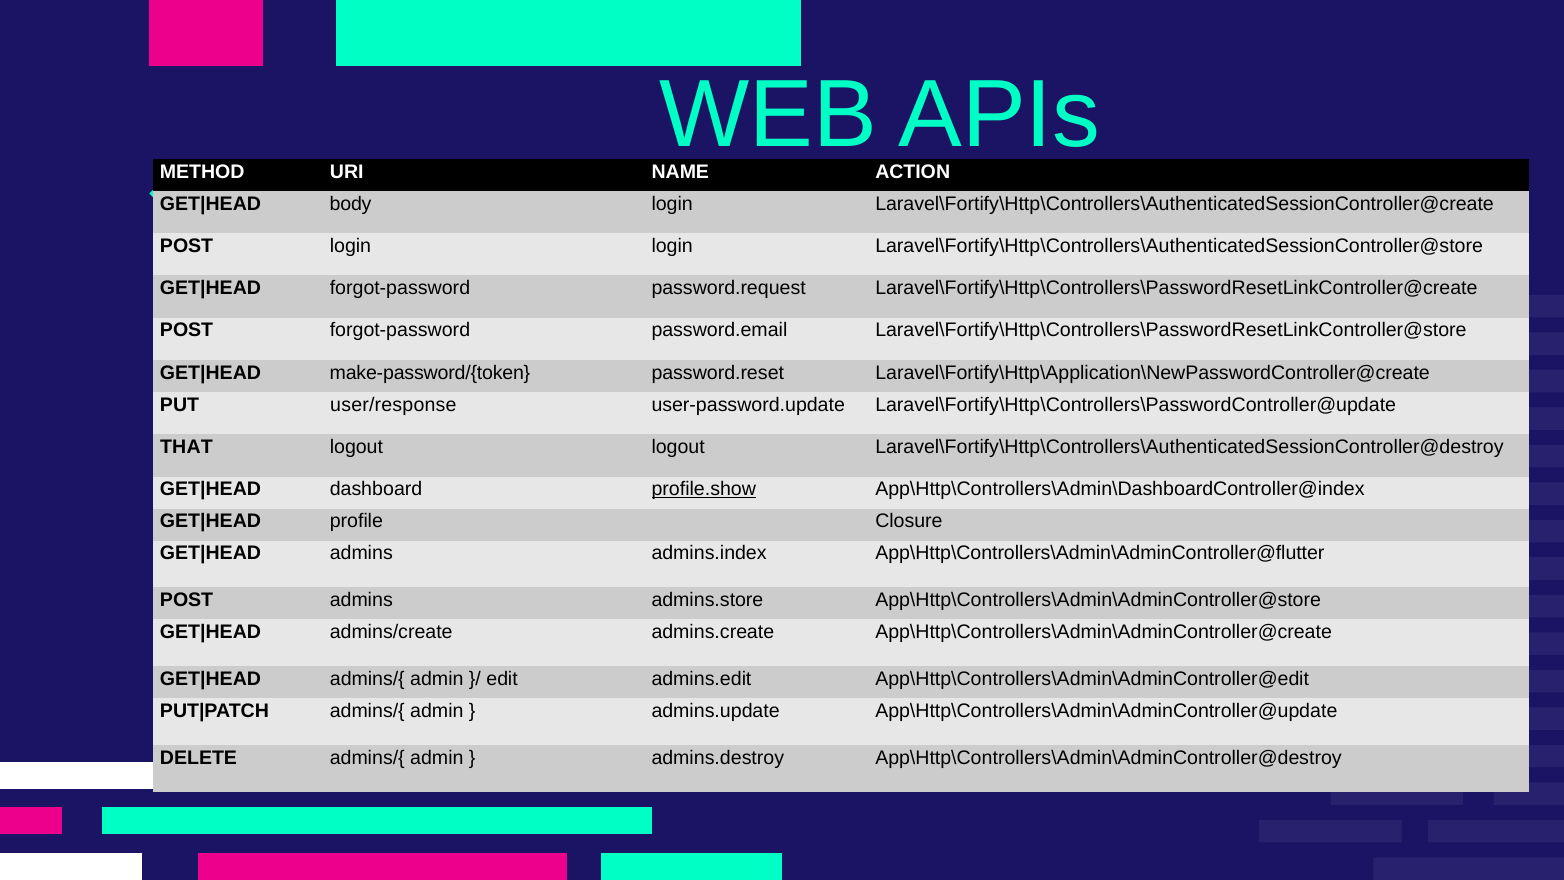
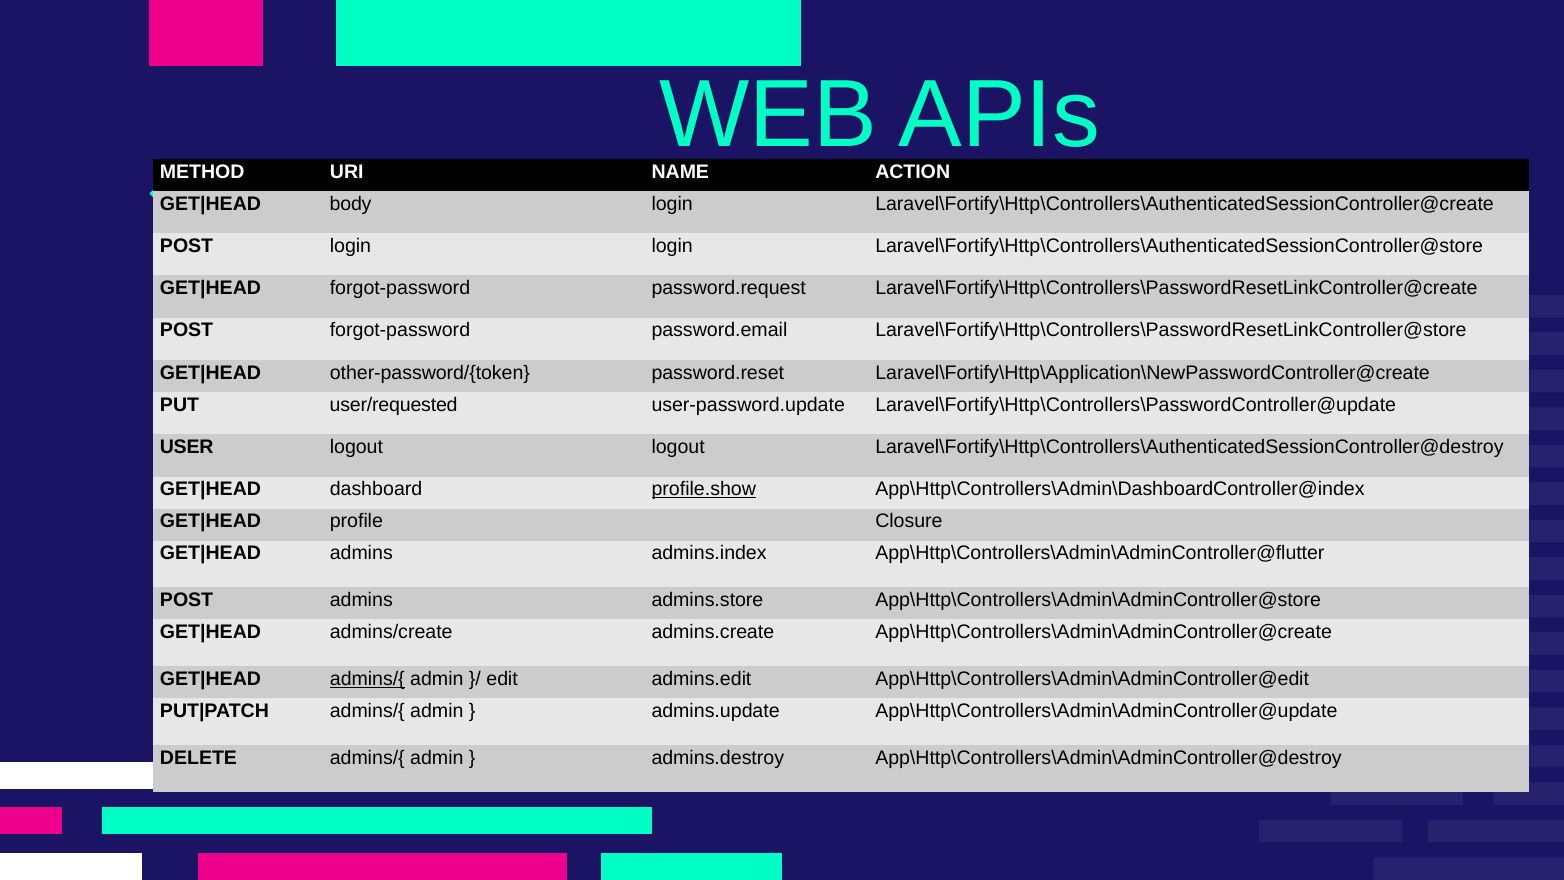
make-password/{token: make-password/{token -> other-password/{token
user/response: user/response -> user/requested
THAT: THAT -> USER
admins/{ at (367, 679) underline: none -> present
